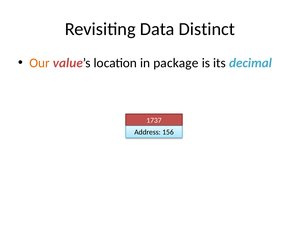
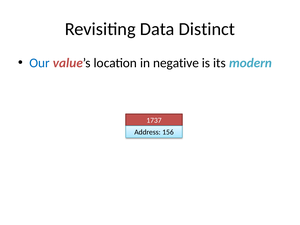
Our colour: orange -> blue
package: package -> negative
decimal: decimal -> modern
